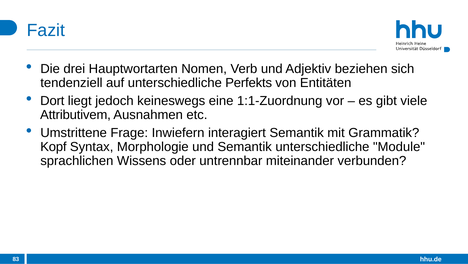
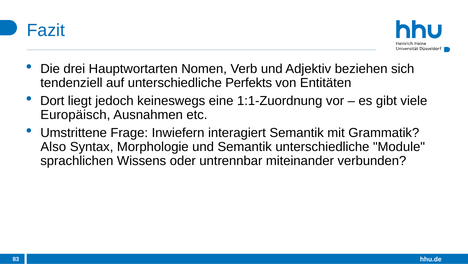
Attributivem: Attributivem -> Europäisch
Kopf: Kopf -> Also
